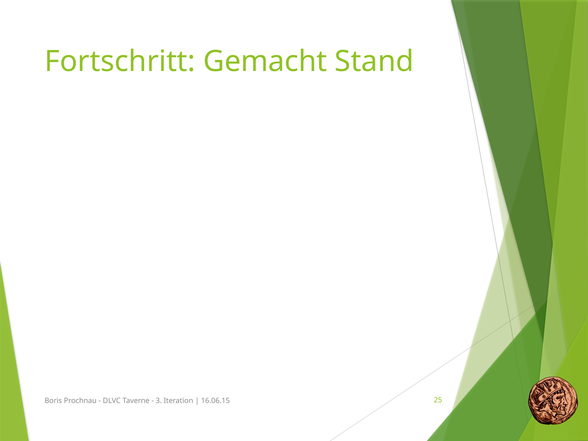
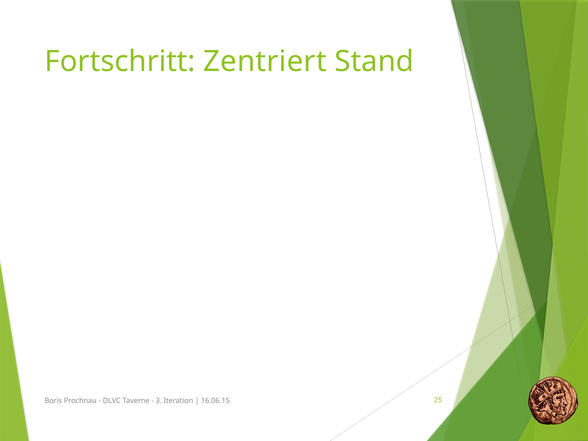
Gemacht: Gemacht -> Zentriert
